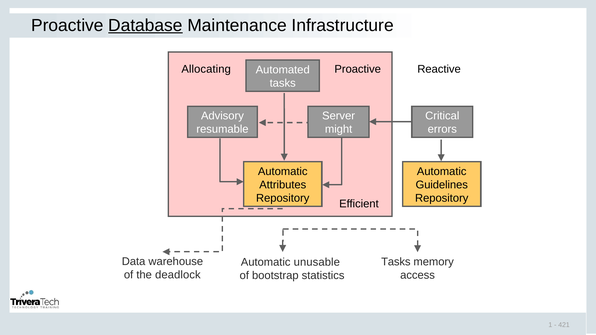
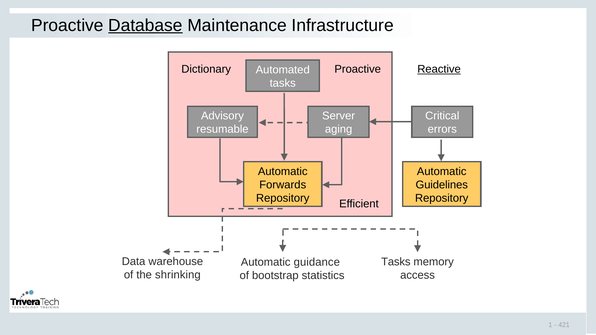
Allocating: Allocating -> Dictionary
Reactive underline: none -> present
might: might -> aging
Attributes: Attributes -> Forwards
unusable: unusable -> guidance
deadlock: deadlock -> shrinking
